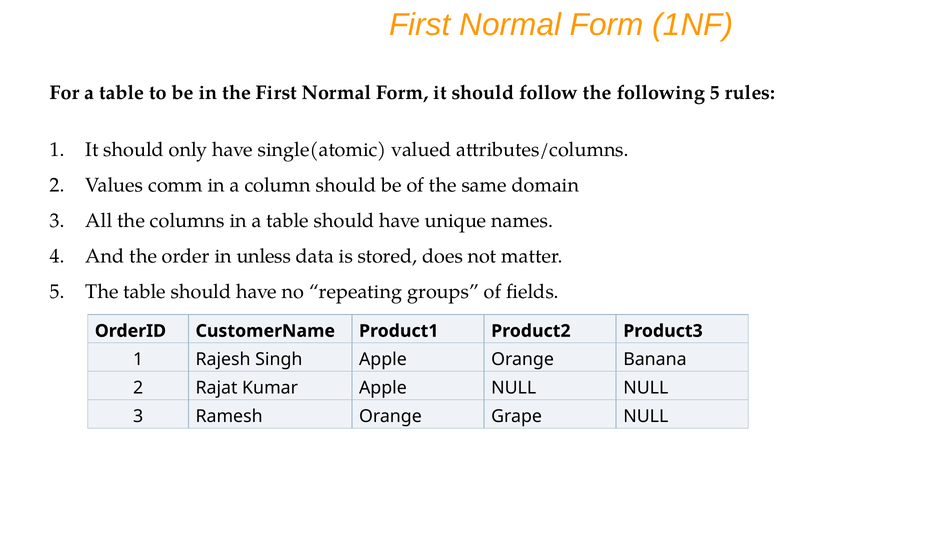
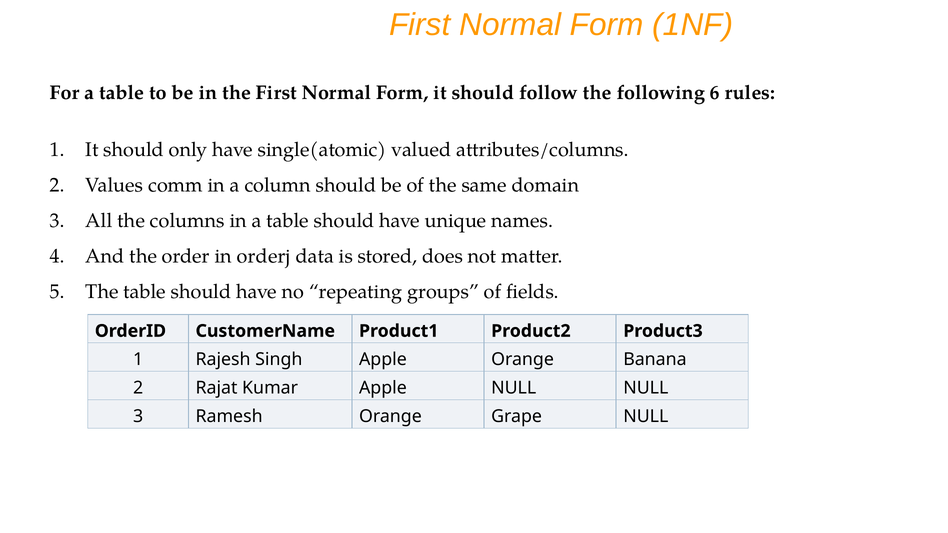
following 5: 5 -> 6
unless: unless -> orderj
